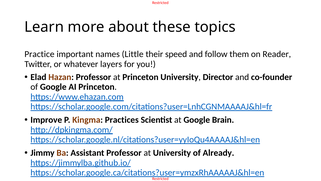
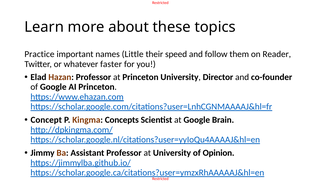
layers: layers -> faster
Improve: Improve -> Concept
Practices: Practices -> Concepts
Already: Already -> Opinion
